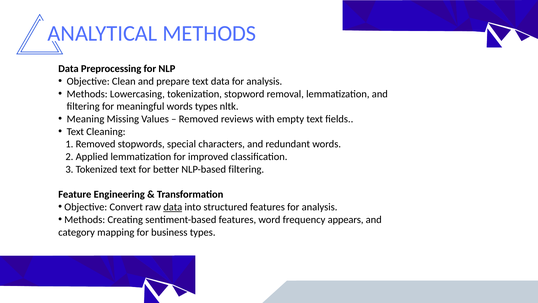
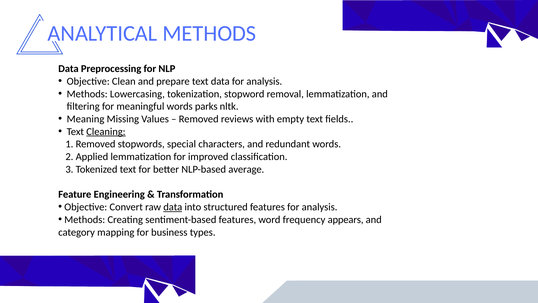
words types: types -> parks
Cleaning underline: none -> present
NLP-based filtering: filtering -> average
